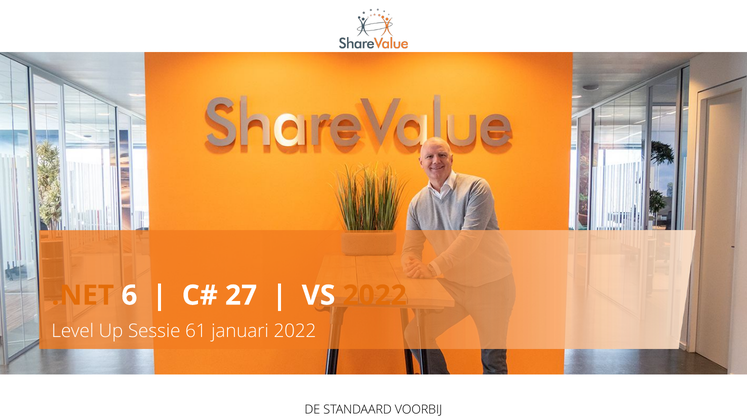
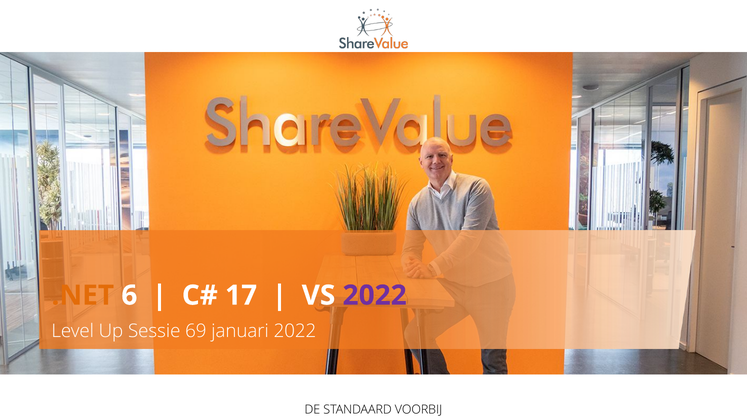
27: 27 -> 17
2022 at (375, 296) colour: orange -> purple
61: 61 -> 69
